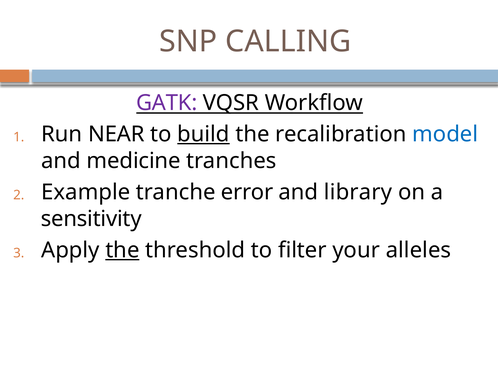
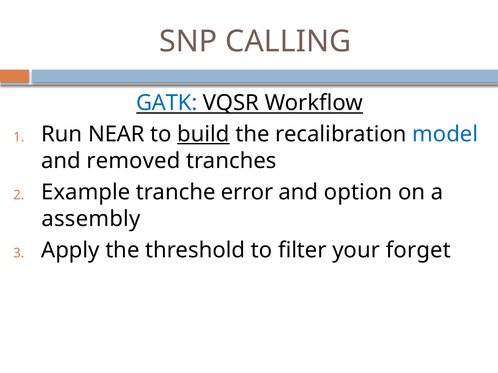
GATK colour: purple -> blue
medicine: medicine -> removed
library: library -> option
sensitivity: sensitivity -> assembly
the at (122, 251) underline: present -> none
alleles: alleles -> forget
